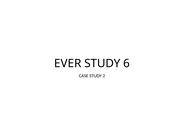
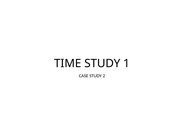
EVER: EVER -> TIME
6: 6 -> 1
